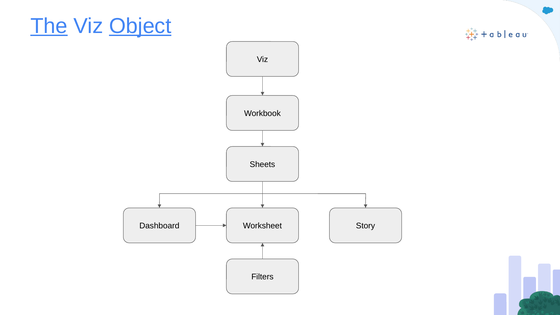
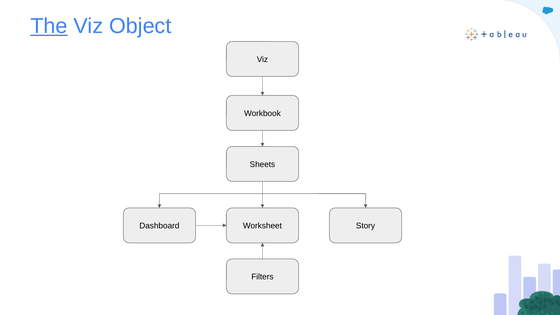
Object underline: present -> none
